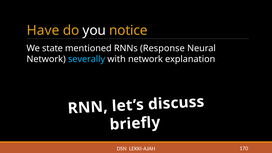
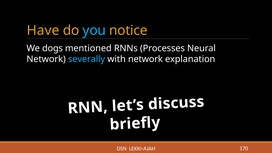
you colour: white -> light blue
state: state -> dogs
Response: Response -> Processes
